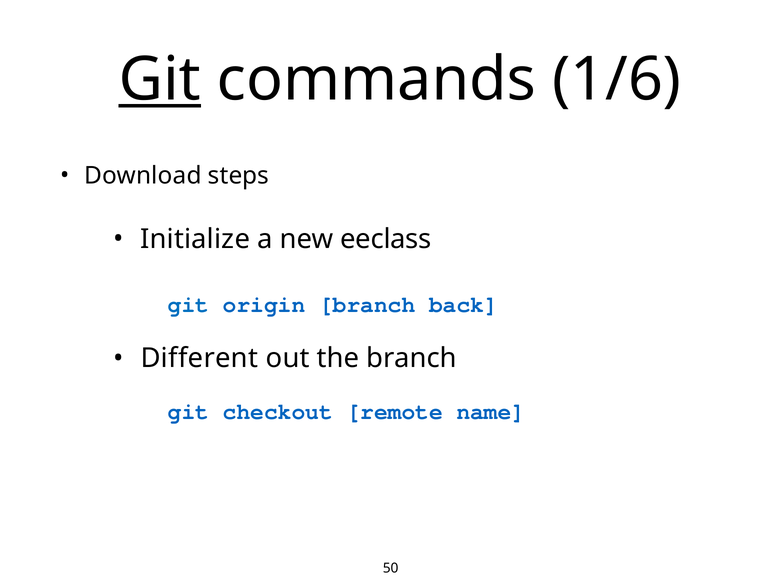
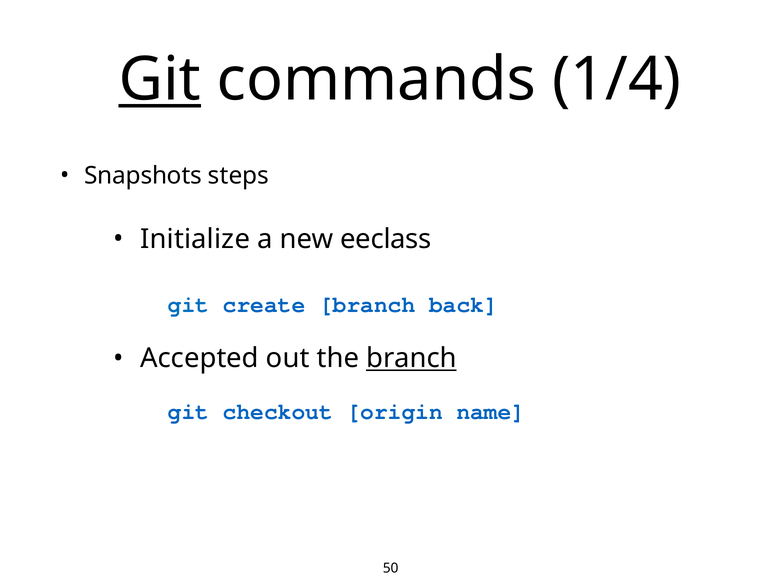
1/6: 1/6 -> 1/4
Download: Download -> Snapshots
origin: origin -> create
Different: Different -> Accepted
branch at (411, 359) underline: none -> present
remote: remote -> origin
